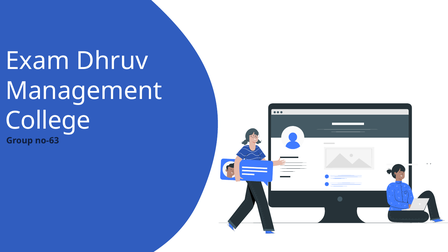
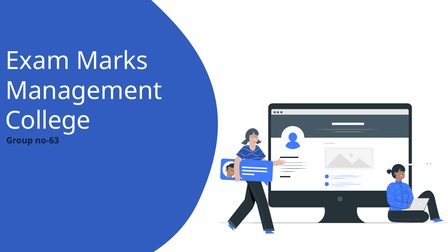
Dhruv: Dhruv -> Marks
